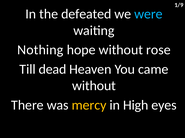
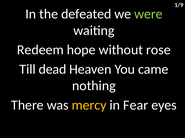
were colour: light blue -> light green
Nothing: Nothing -> Redeem
without at (94, 86): without -> nothing
High: High -> Fear
